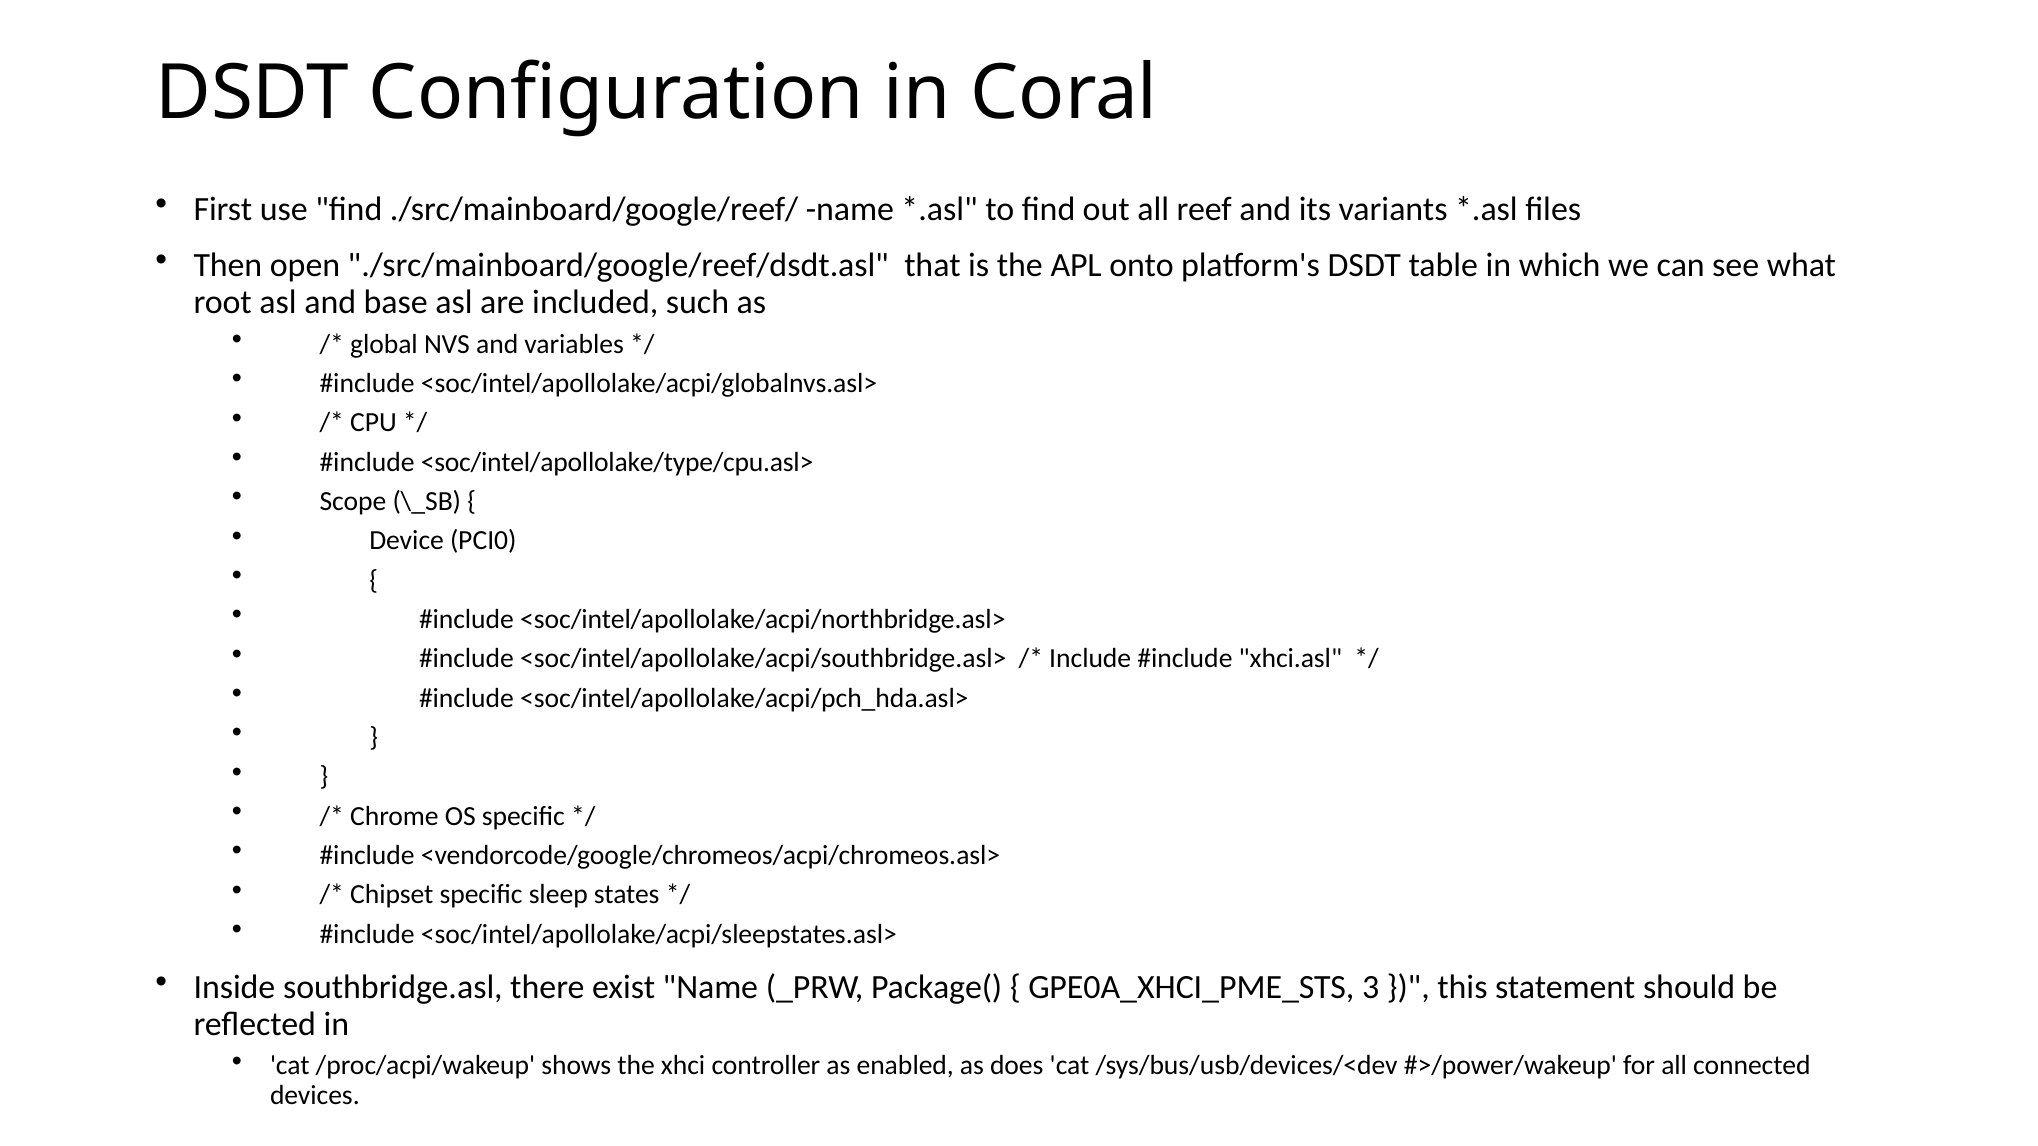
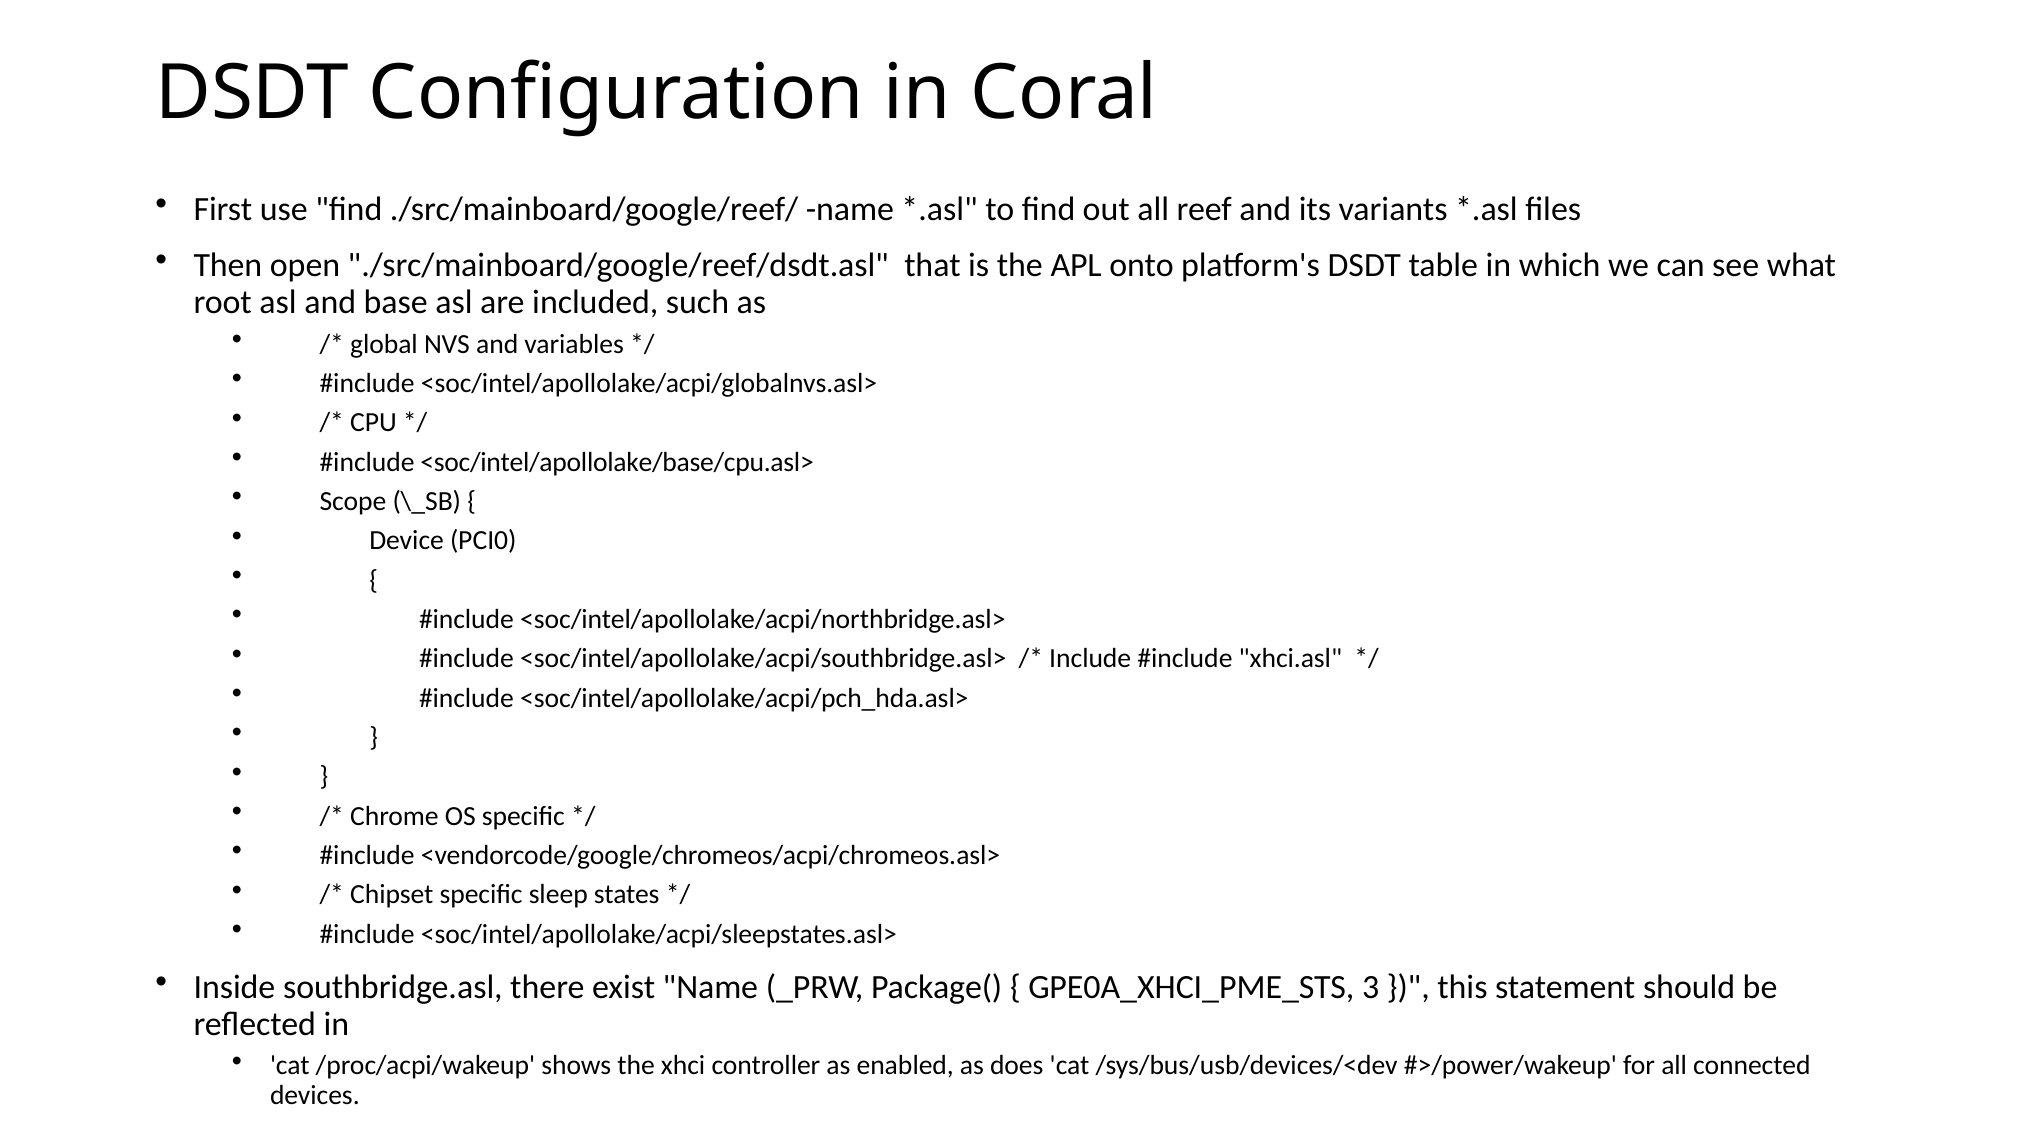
<soc/intel/apollolake/type/cpu.asl>: <soc/intel/apollolake/type/cpu.asl> -> <soc/intel/apollolake/base/cpu.asl>
